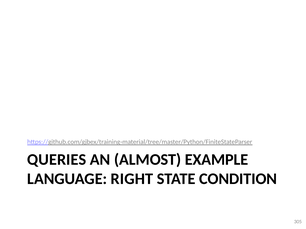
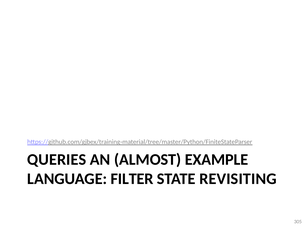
RIGHT: RIGHT -> FILTER
CONDITION: CONDITION -> REVISITING
